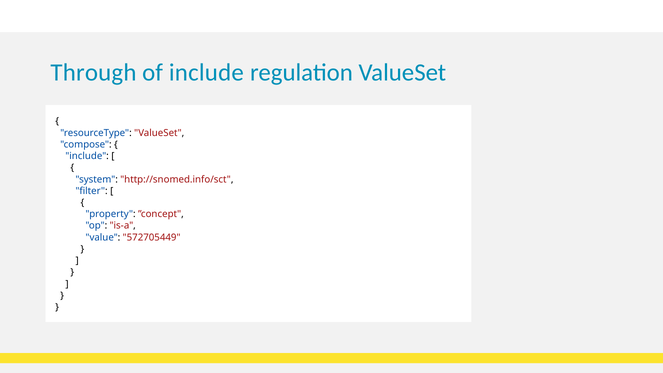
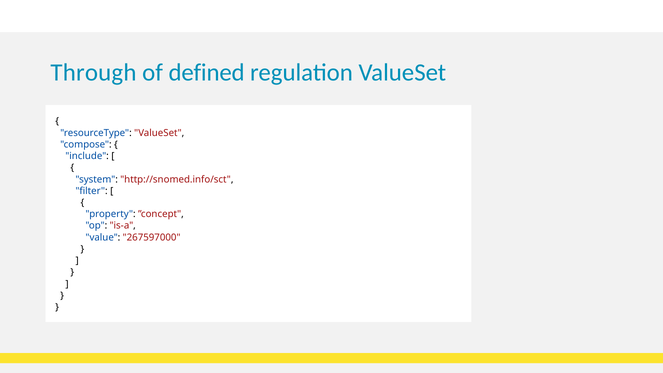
of include: include -> defined
572705449: 572705449 -> 267597000
